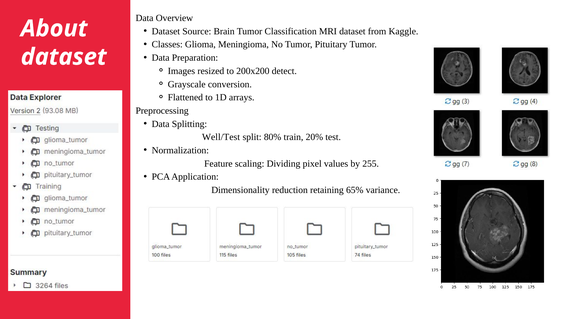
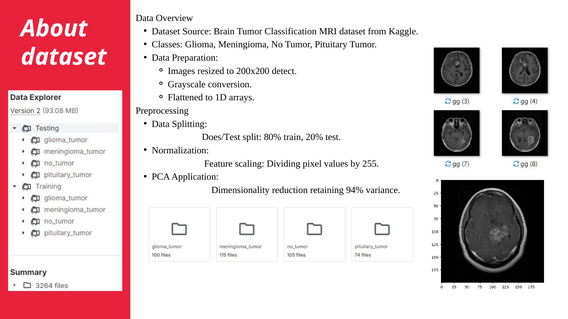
Well/Test: Well/Test -> Does/Test
65%: 65% -> 94%
